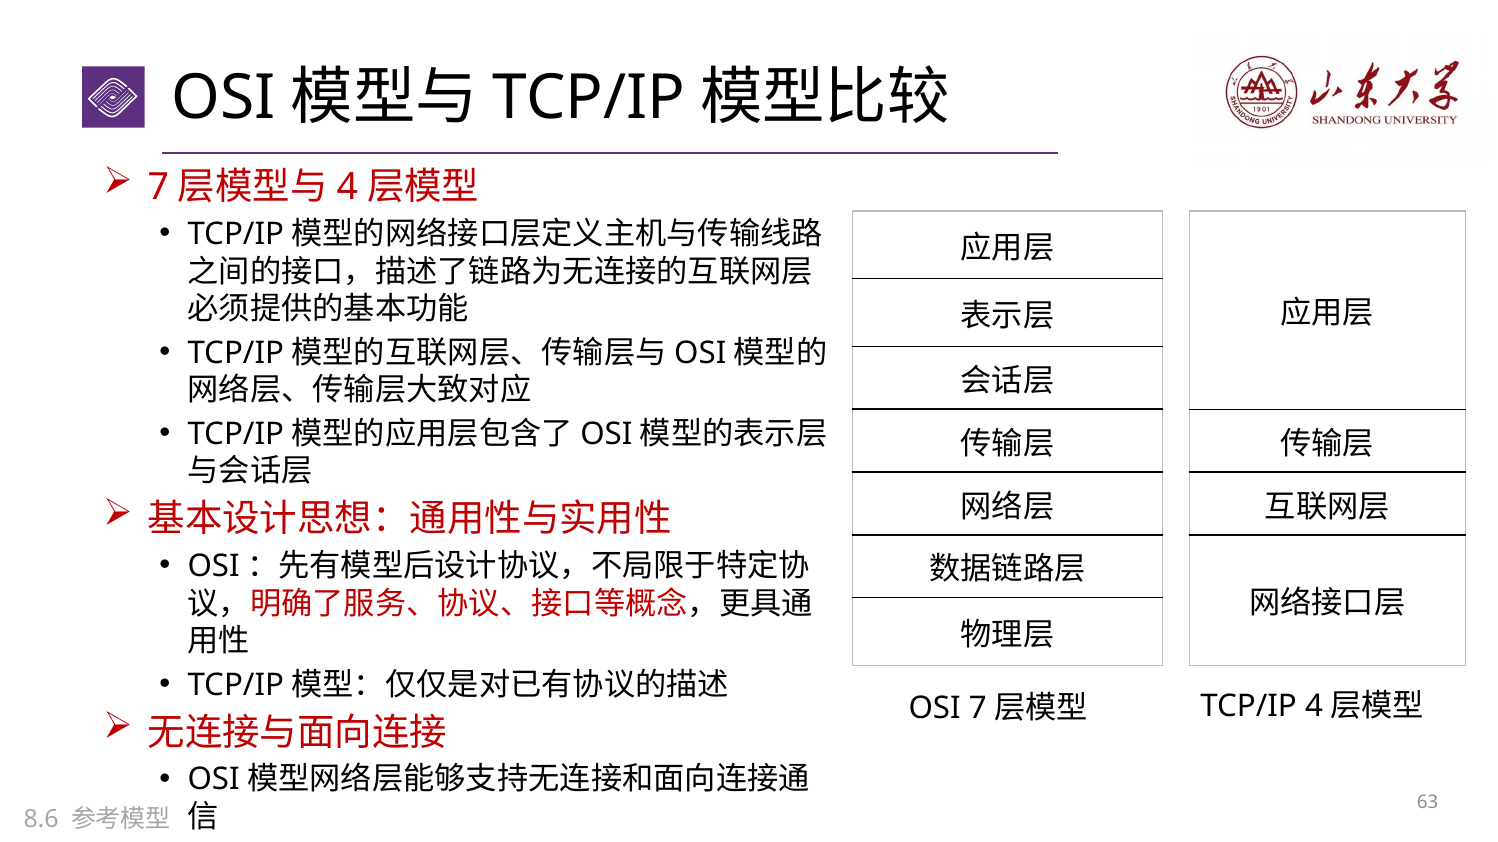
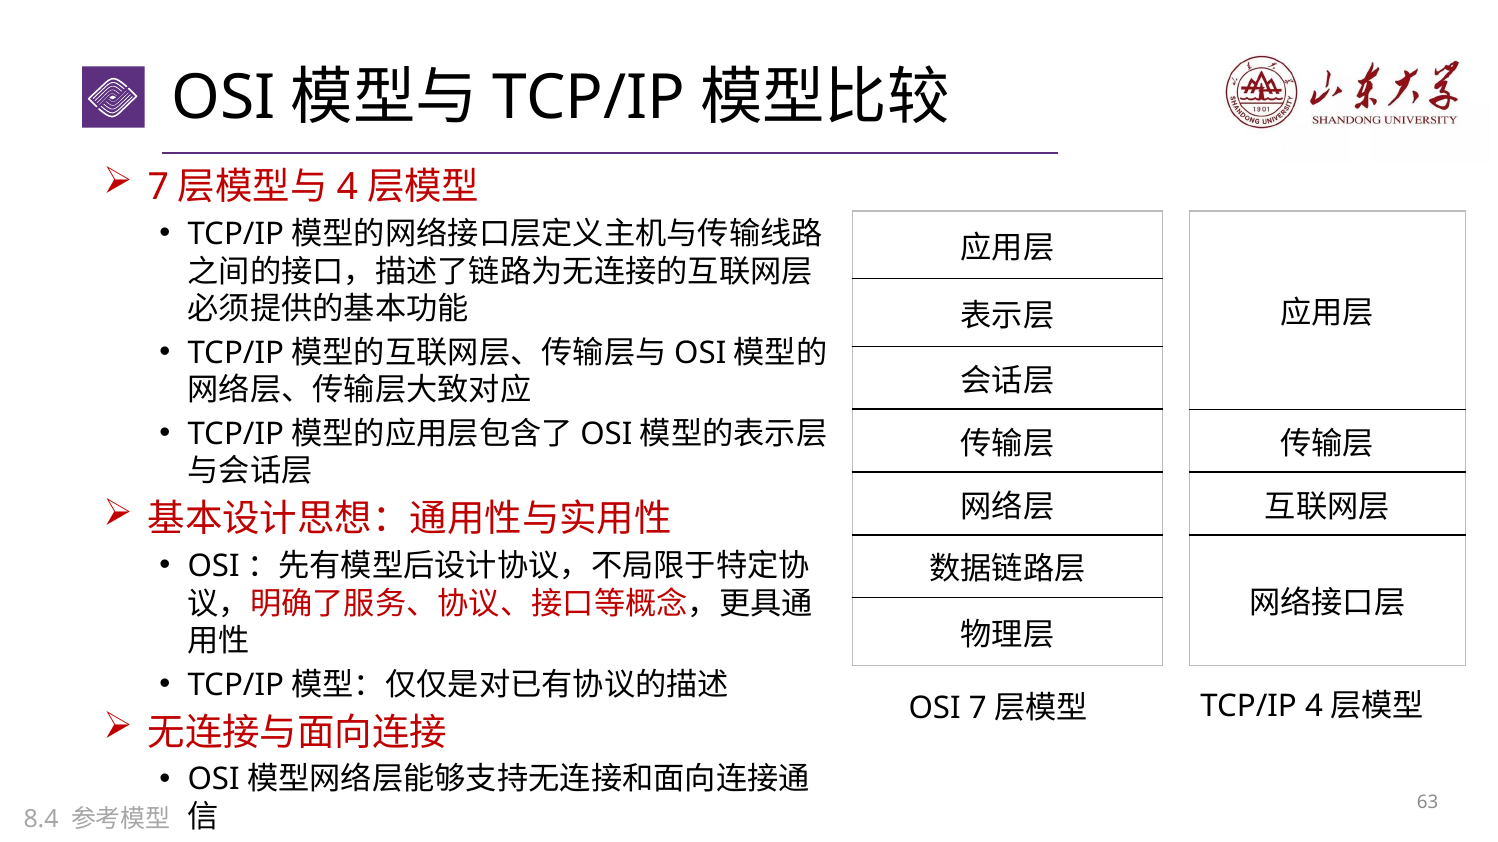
8.6: 8.6 -> 8.4
